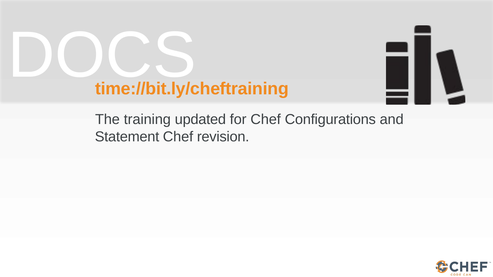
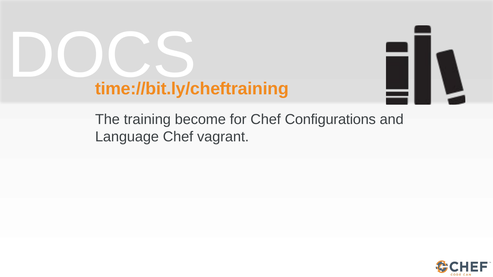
updated: updated -> become
Statement: Statement -> Language
revision: revision -> vagrant
